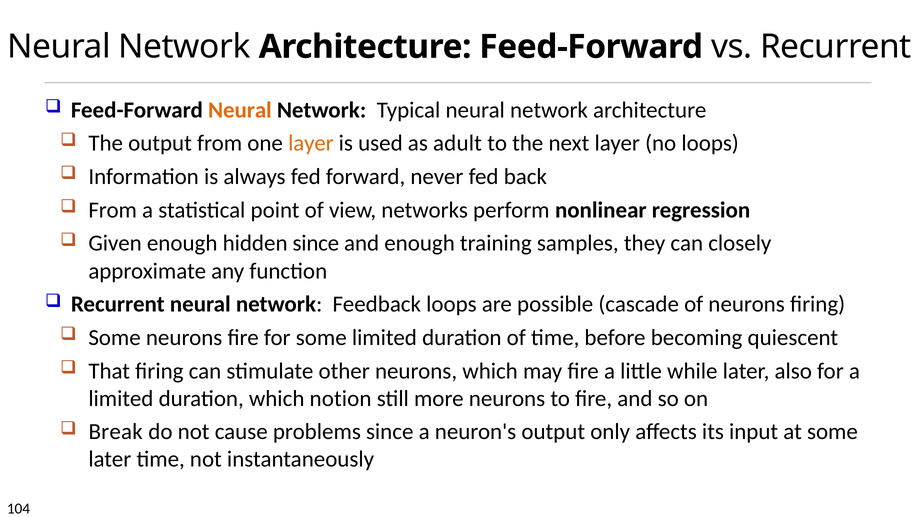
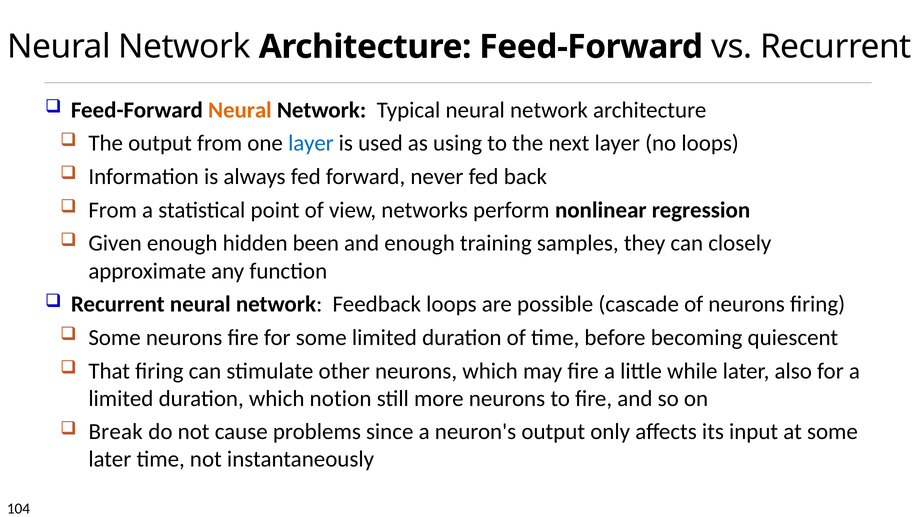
layer at (311, 143) colour: orange -> blue
adult: adult -> using
hidden since: since -> been
